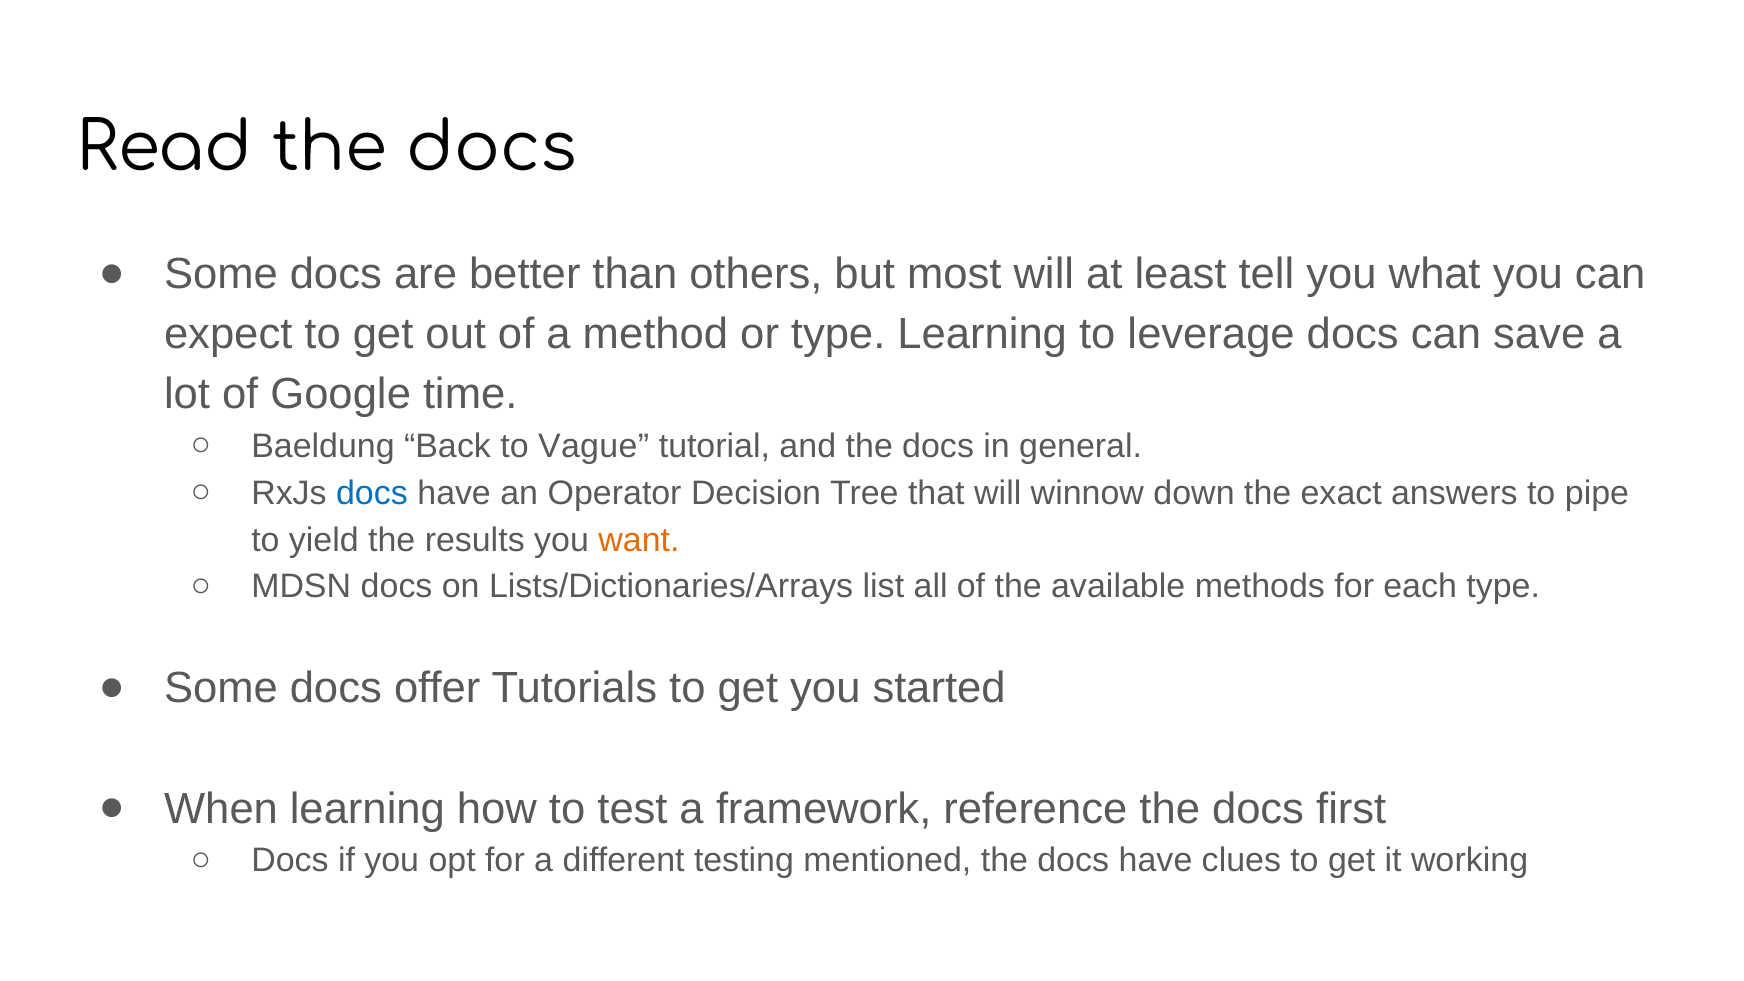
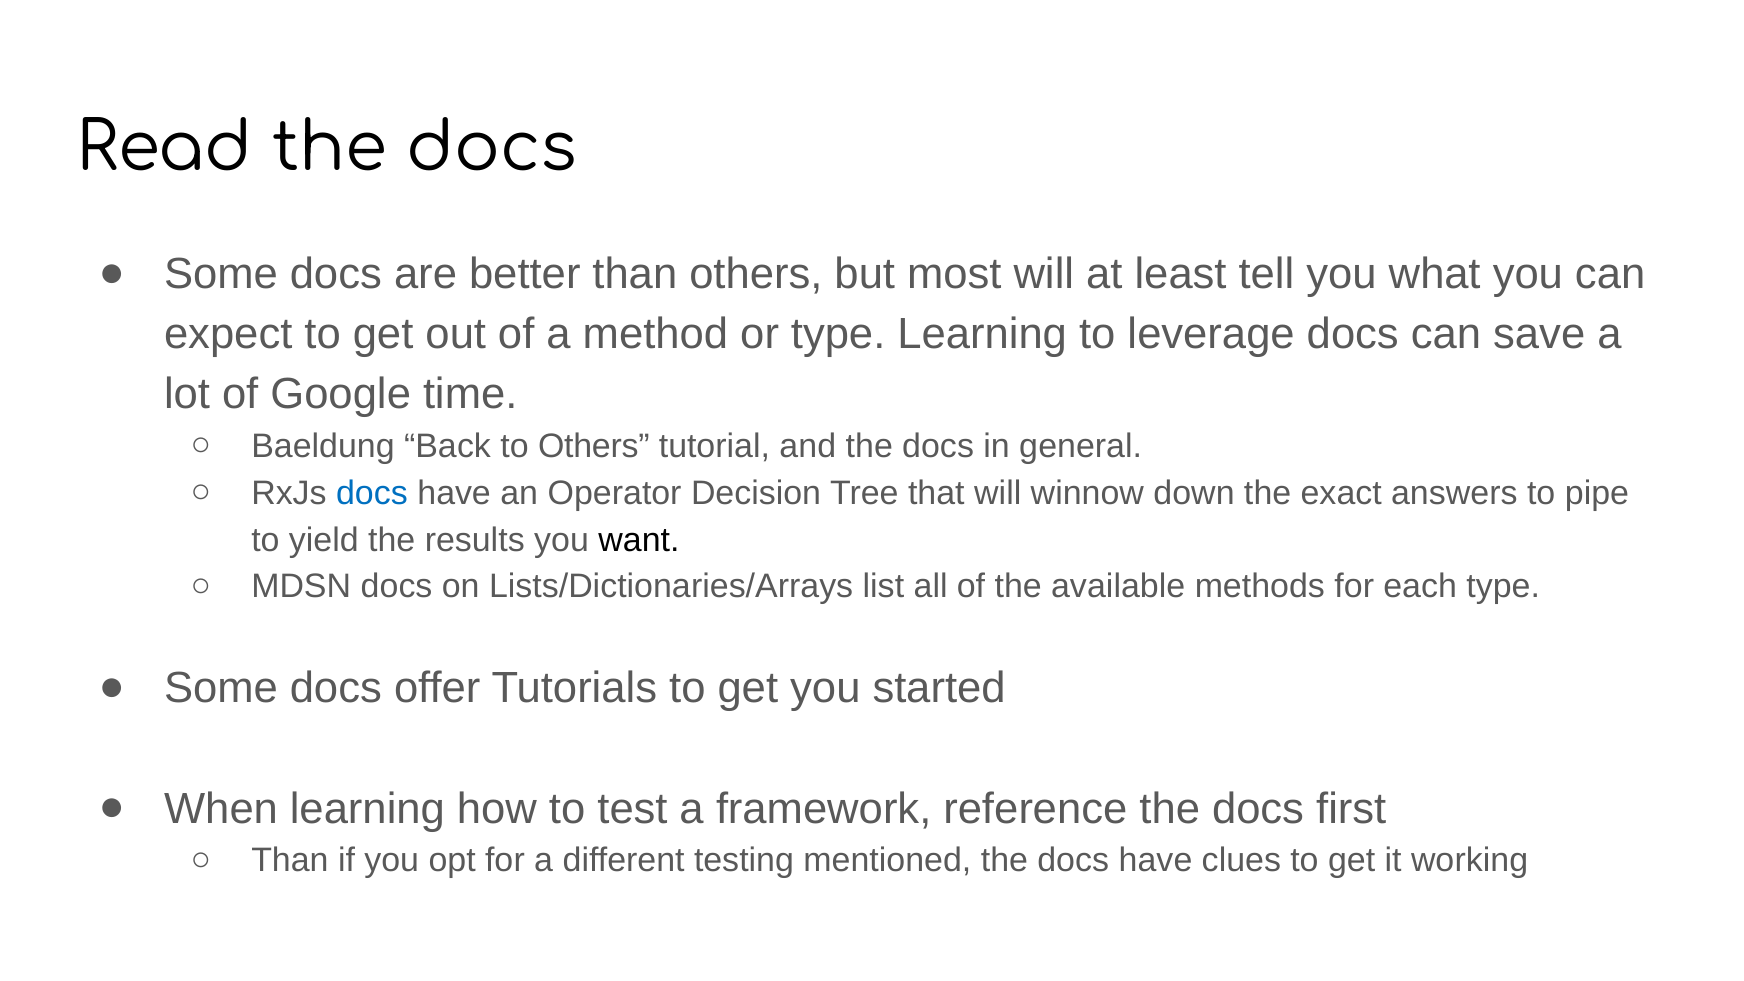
to Vague: Vague -> Others
want colour: orange -> black
Docs at (290, 861): Docs -> Than
